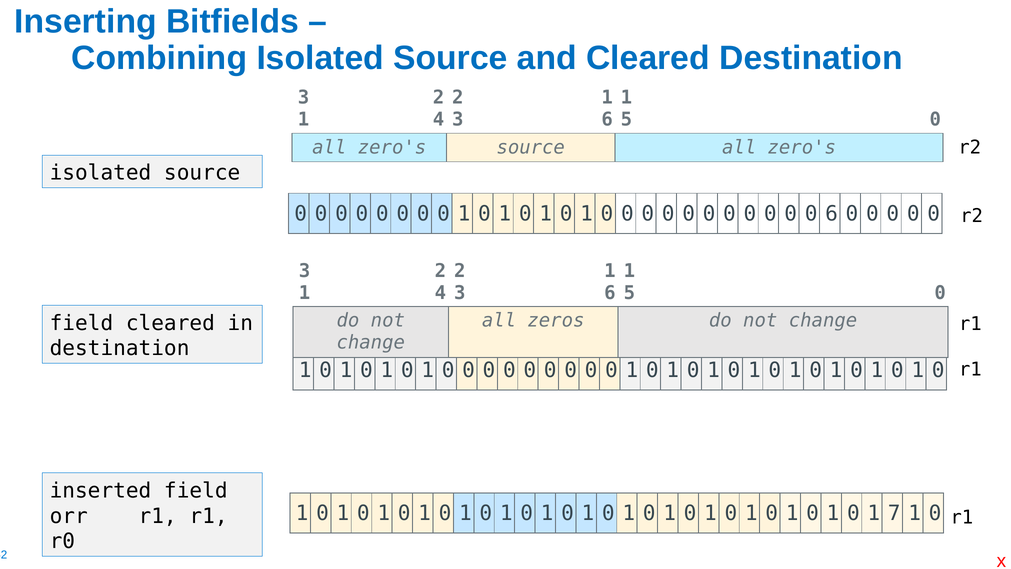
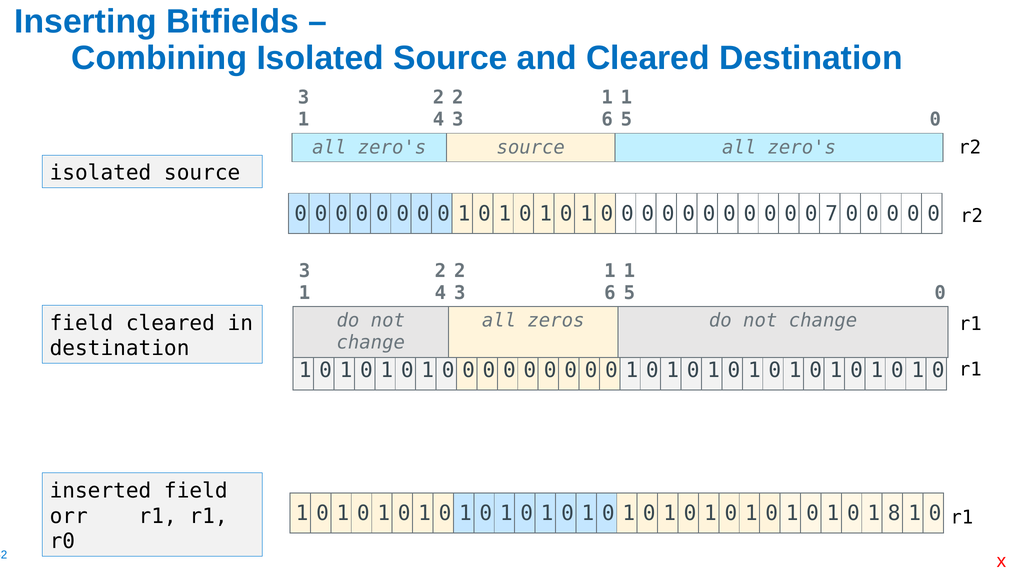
0 6: 6 -> 7
7: 7 -> 8
